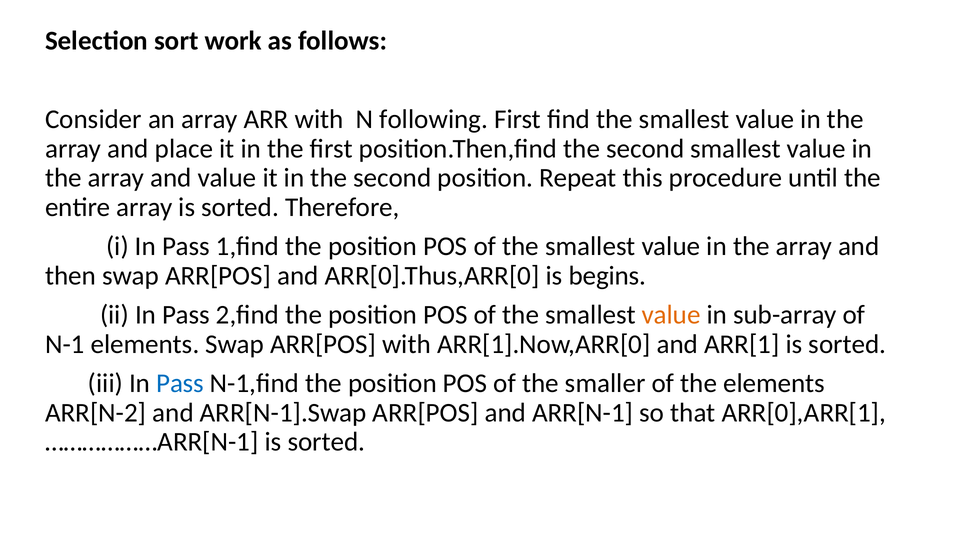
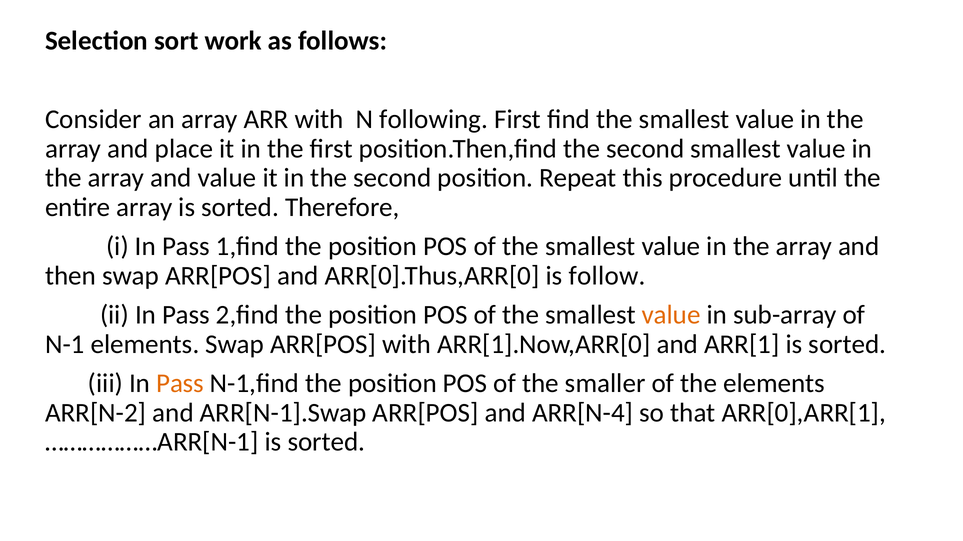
begins: begins -> follow
Pass at (180, 384) colour: blue -> orange
ARR[N-1: ARR[N-1 -> ARR[N-4
